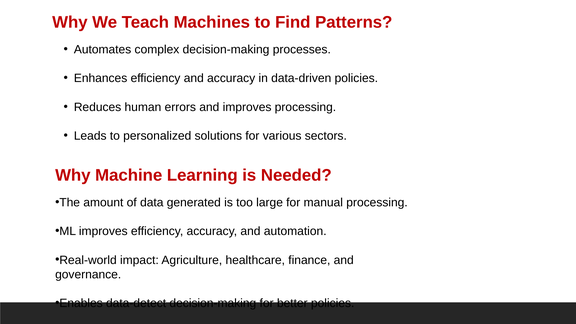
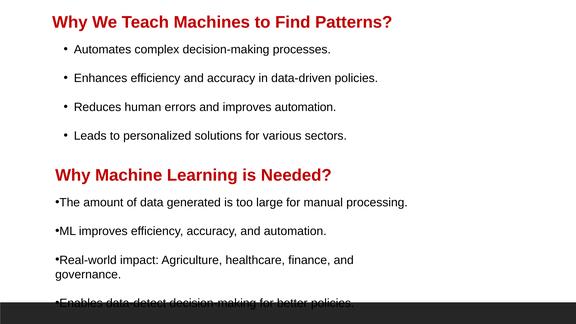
improves processing: processing -> automation
